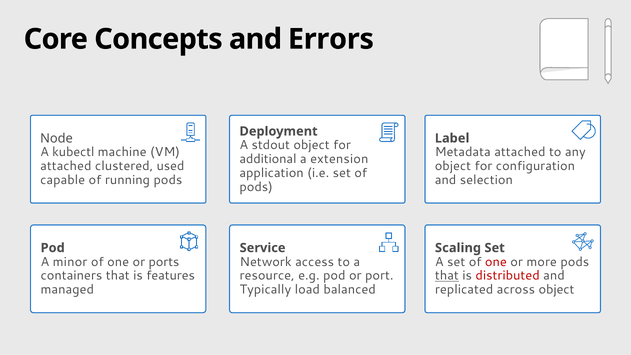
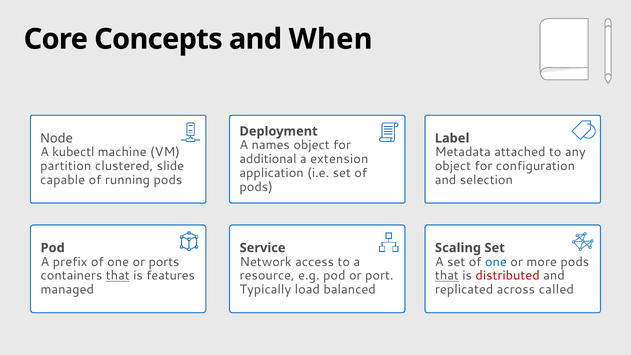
Errors: Errors -> When
stdout: stdout -> names
attached at (66, 166): attached -> partition
used: used -> slide
minor: minor -> prefix
one at (496, 262) colour: red -> blue
that at (118, 276) underline: none -> present
across object: object -> called
